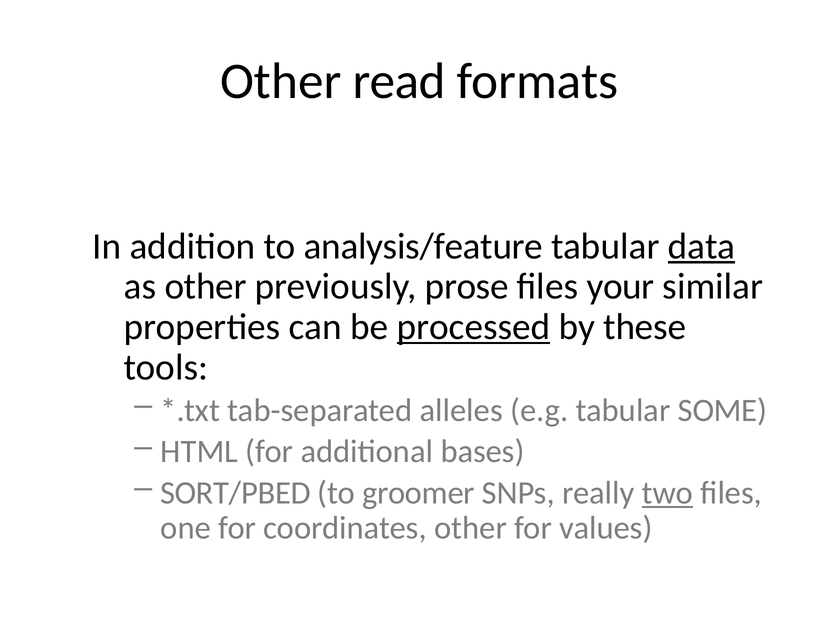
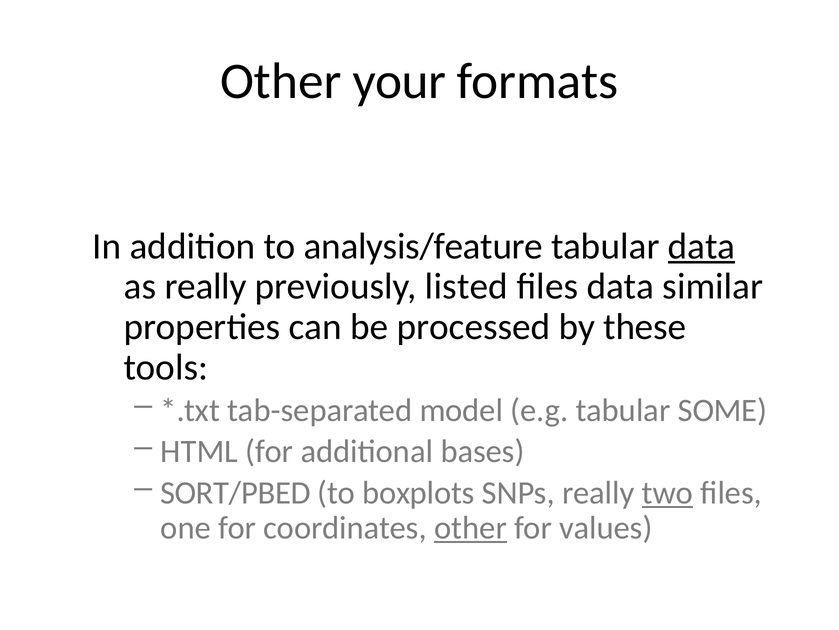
read: read -> your
as other: other -> really
prose: prose -> listed
files your: your -> data
processed underline: present -> none
alleles: alleles -> model
groomer: groomer -> boxplots
other at (471, 527) underline: none -> present
